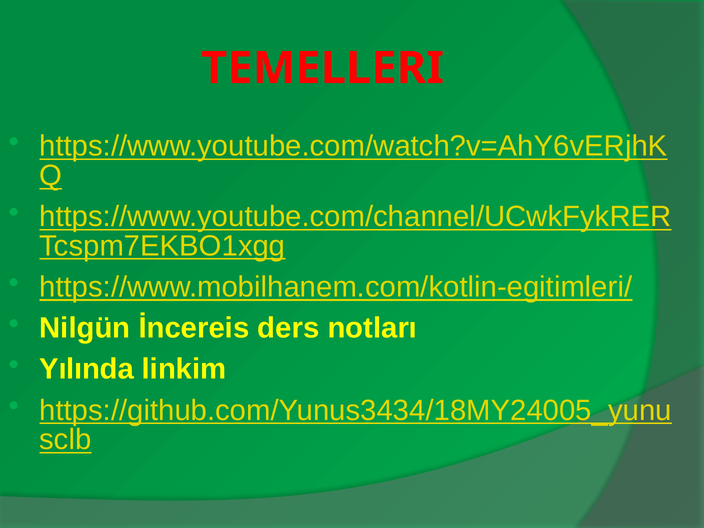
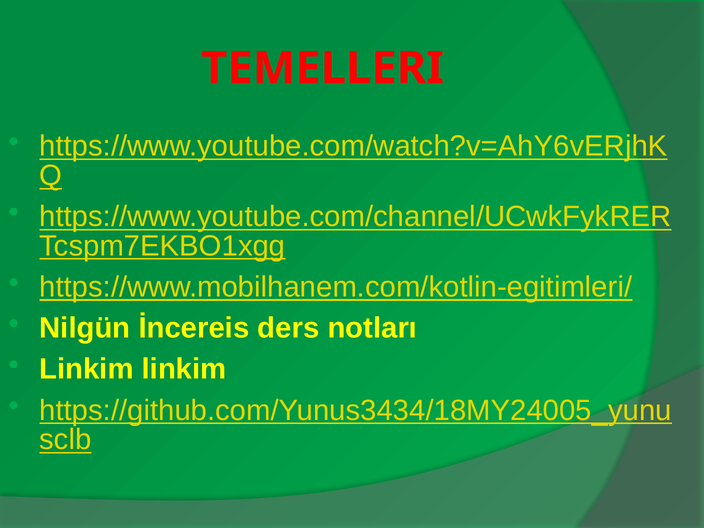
Yılında at (87, 369): Yılında -> Linkim
